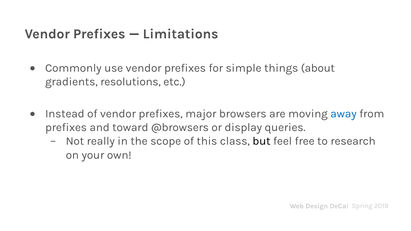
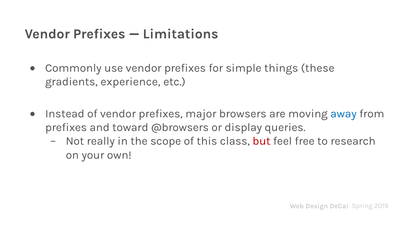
about: about -> these
resolutions: resolutions -> experience
but colour: black -> red
